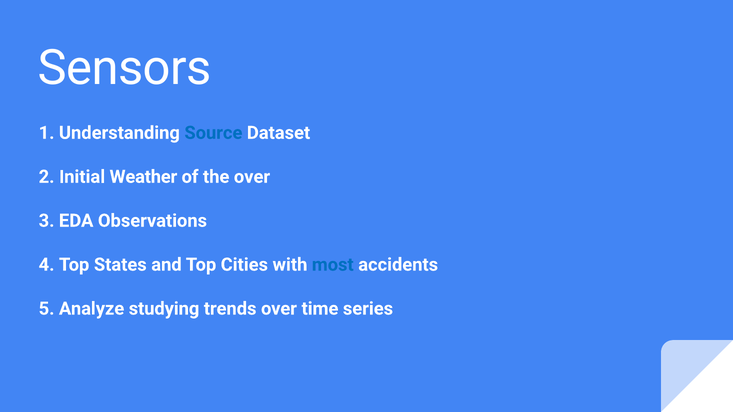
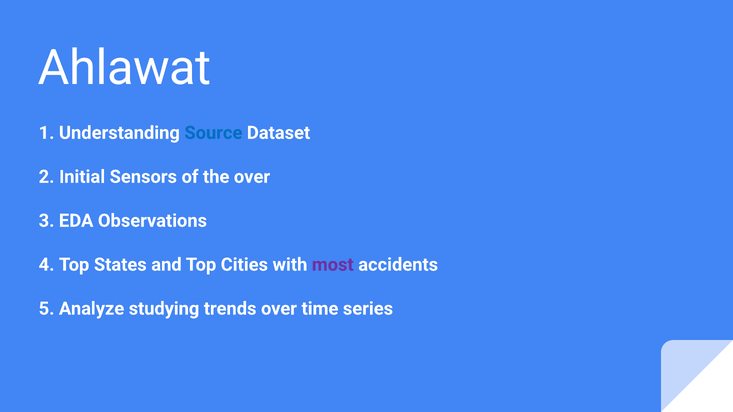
Sensors: Sensors -> Ahlawat
Weather: Weather -> Sensors
most colour: blue -> purple
